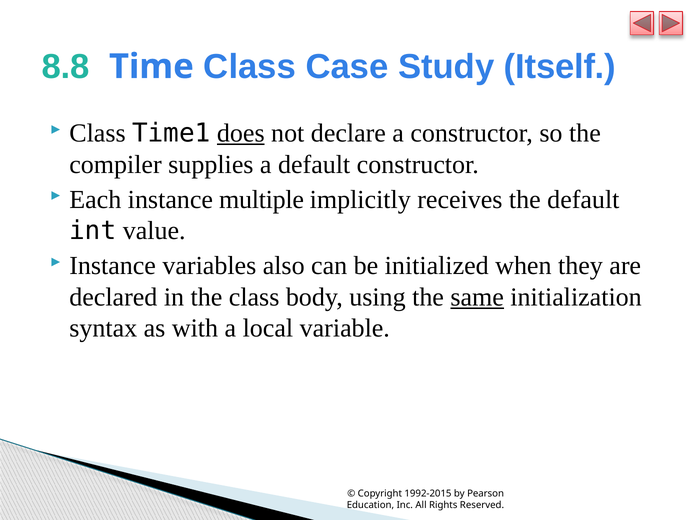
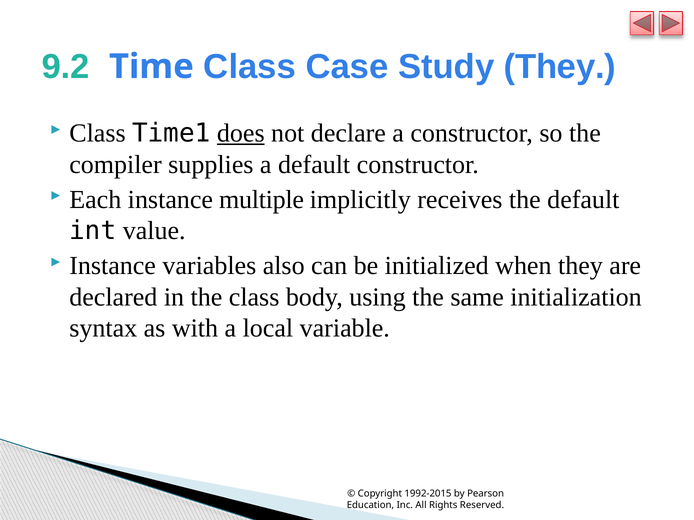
8.8: 8.8 -> 9.2
Study Itself: Itself -> They
same underline: present -> none
